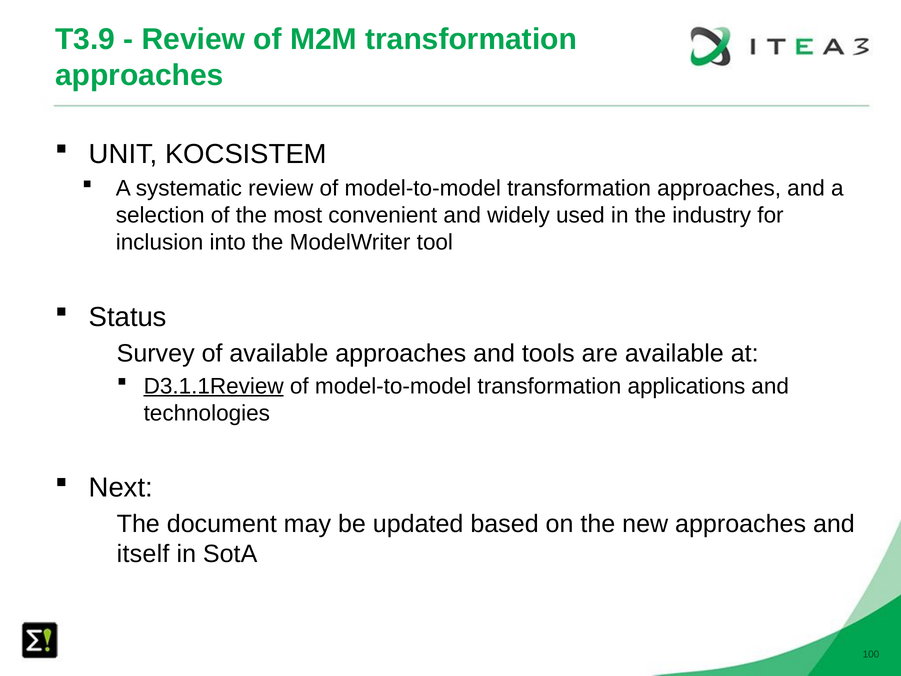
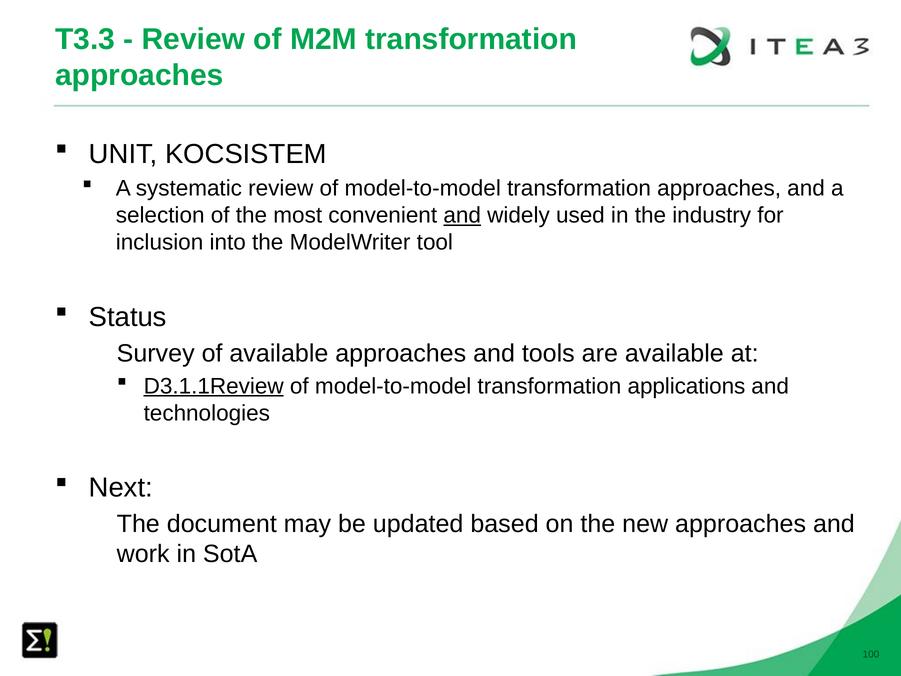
T3.9: T3.9 -> T3.3
and at (462, 215) underline: none -> present
itself: itself -> work
